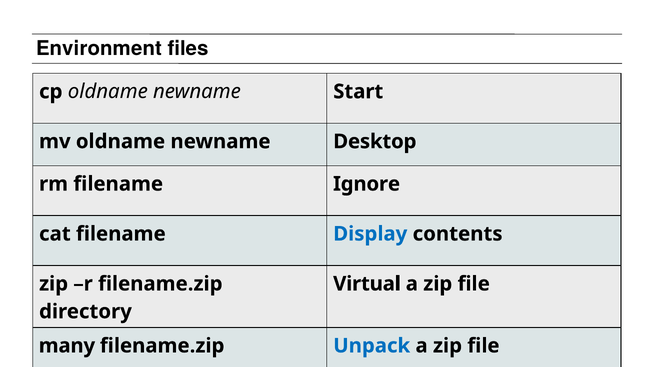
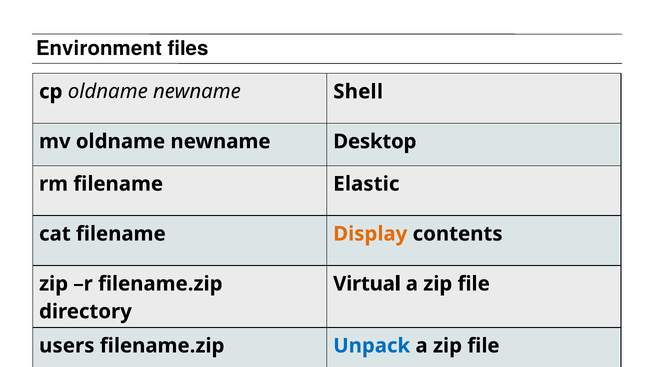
Start: Start -> Shell
Ignore: Ignore -> Elastic
Display colour: blue -> orange
many: many -> users
